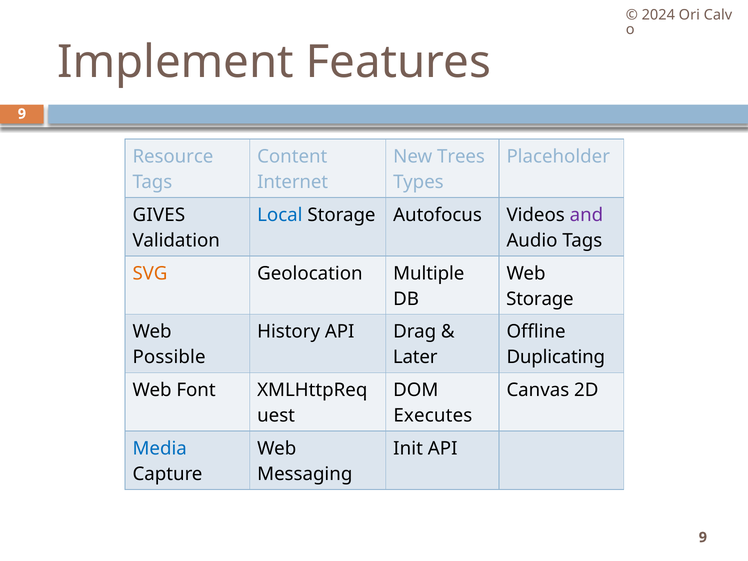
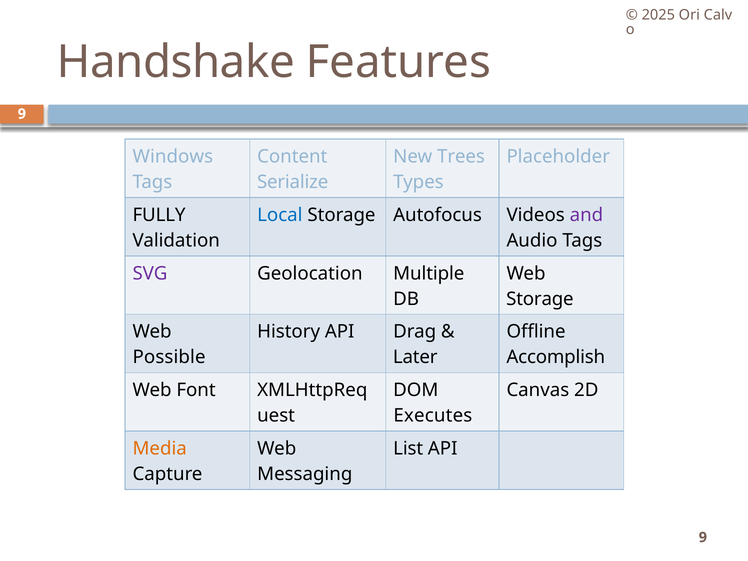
2024: 2024 -> 2025
Implement: Implement -> Handshake
Resource: Resource -> Windows
Internet: Internet -> Serialize
GIVES: GIVES -> FULLY
SVG colour: orange -> purple
Duplicating: Duplicating -> Accomplish
Media colour: blue -> orange
Init: Init -> List
